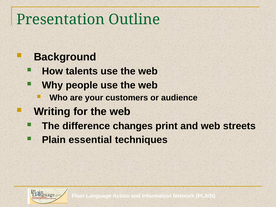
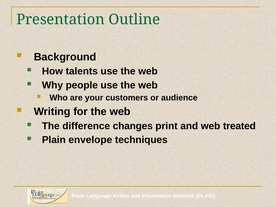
streets: streets -> treated
essential: essential -> envelope
